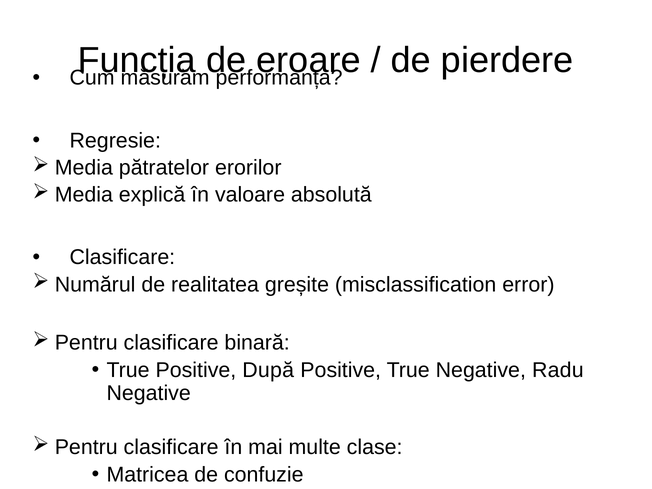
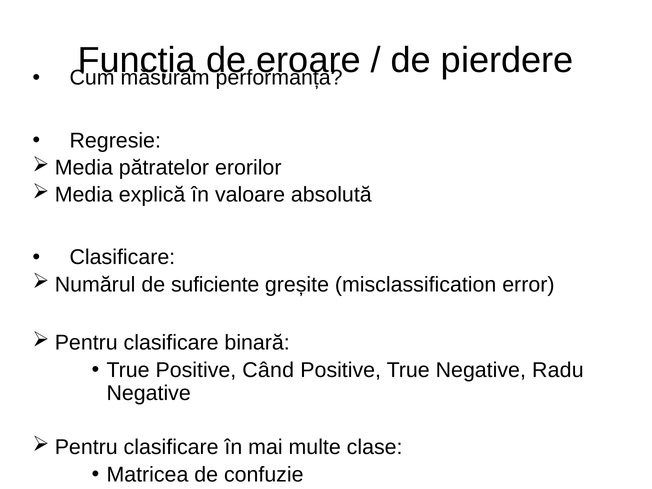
realitatea: realitatea -> suficiente
După: După -> Când
